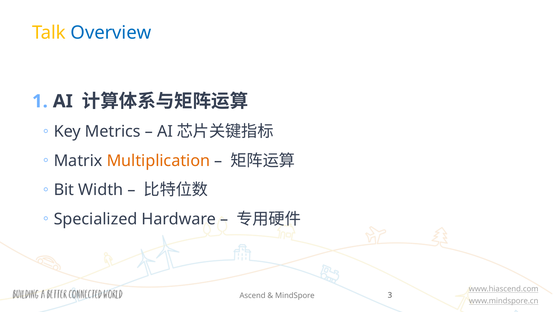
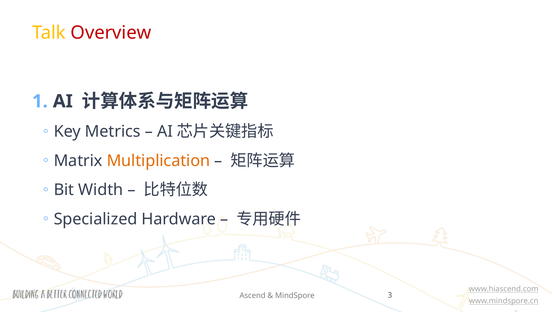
Overview colour: blue -> red
